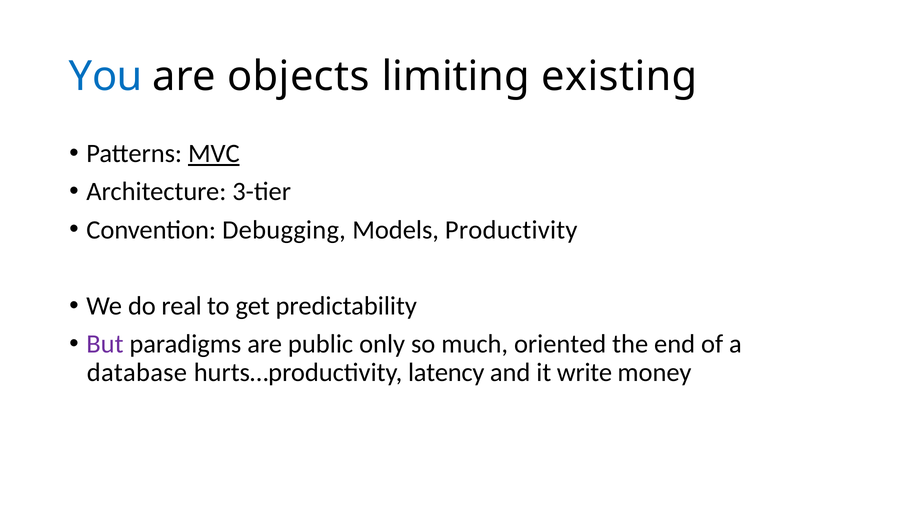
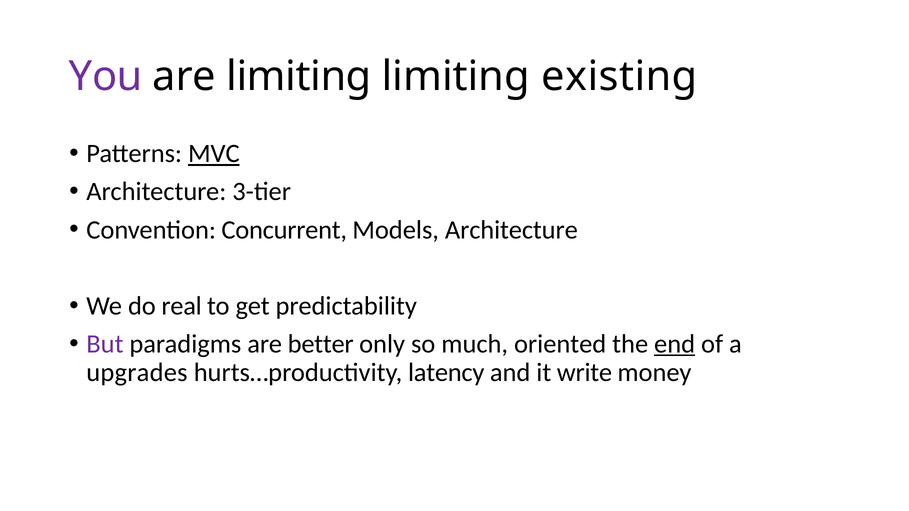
You colour: blue -> purple
are objects: objects -> limiting
Debugging: Debugging -> Concurrent
Models Productivity: Productivity -> Architecture
public: public -> better
end underline: none -> present
database: database -> upgrades
